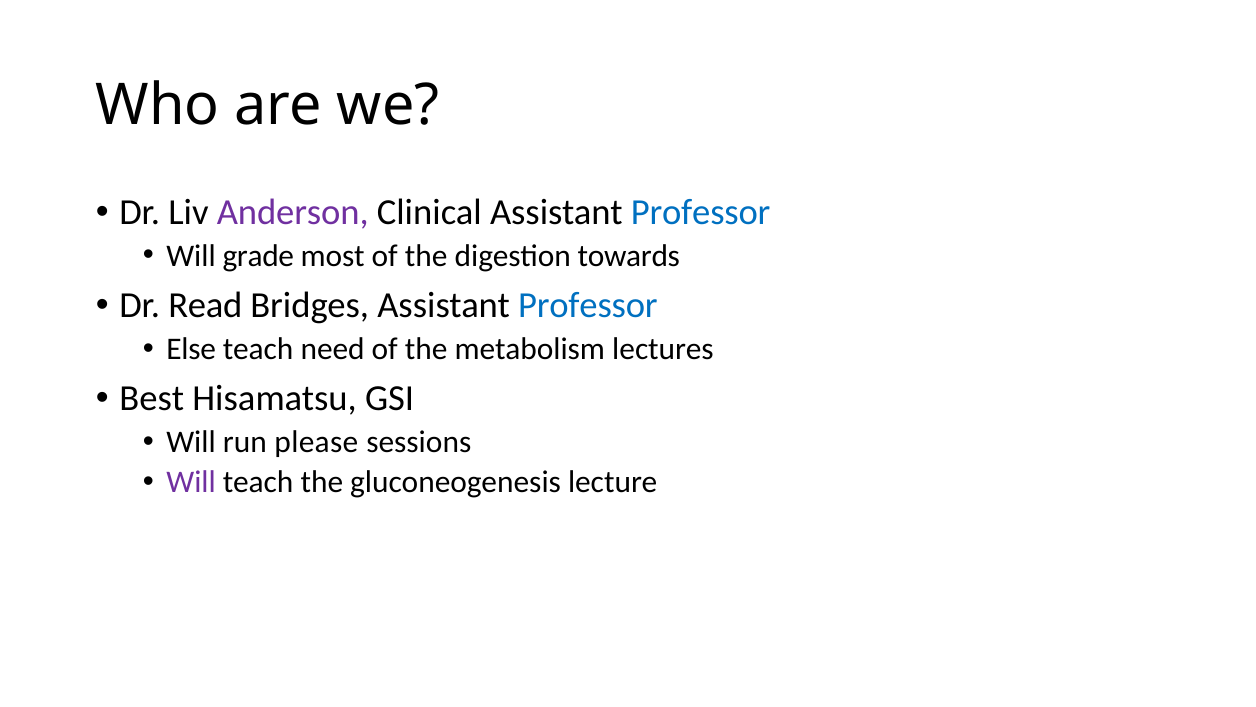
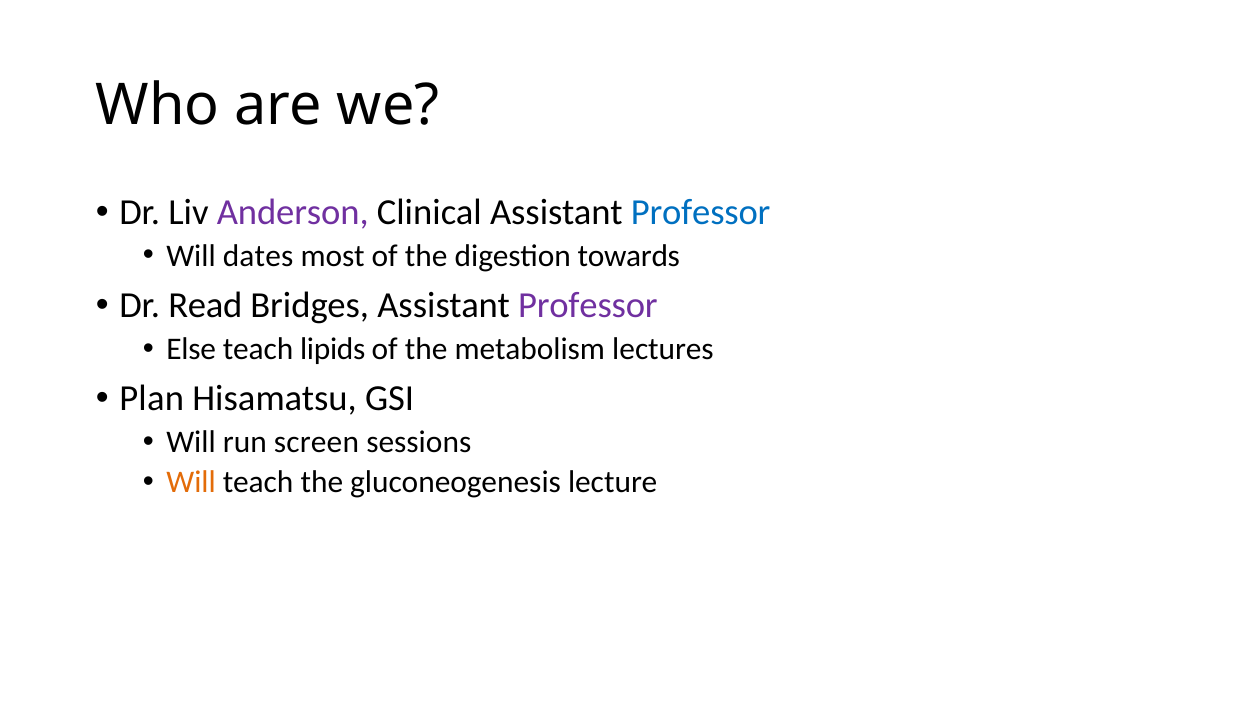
grade: grade -> dates
Professor at (588, 305) colour: blue -> purple
need: need -> lipids
Best: Best -> Plan
please: please -> screen
Will at (191, 482) colour: purple -> orange
